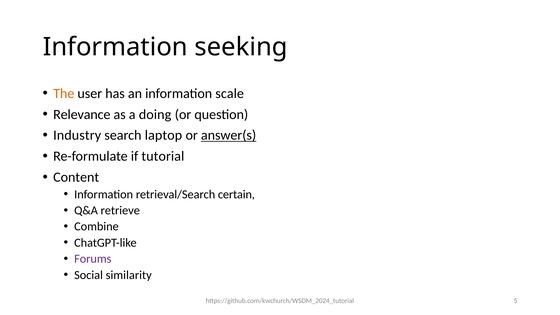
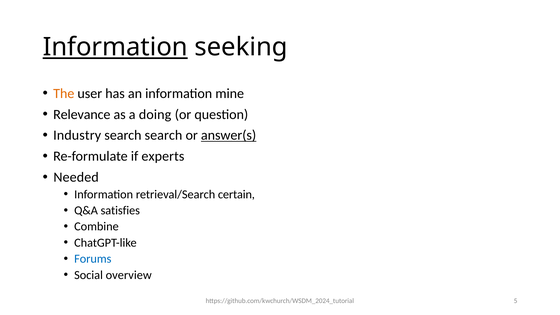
Information at (115, 47) underline: none -> present
scale: scale -> mine
search laptop: laptop -> search
tutorial: tutorial -> experts
Content: Content -> Needed
retrieve: retrieve -> satisfies
Forums colour: purple -> blue
similarity: similarity -> overview
